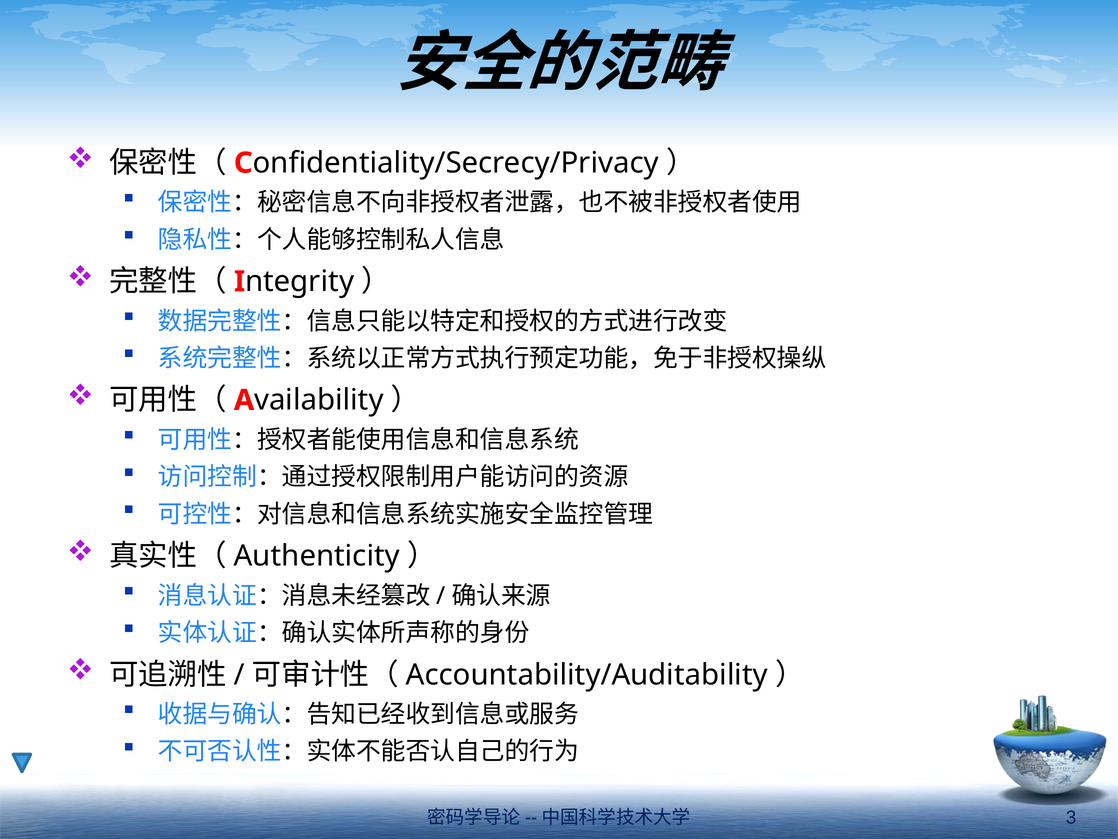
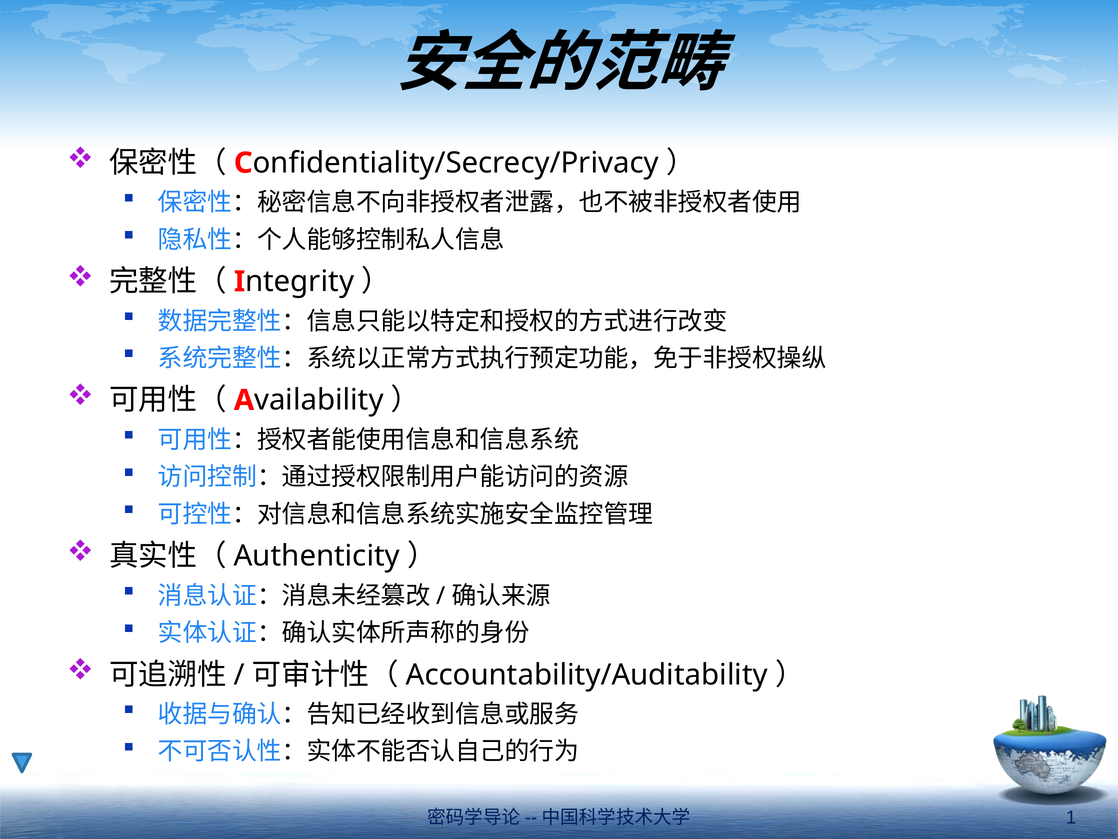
3: 3 -> 1
